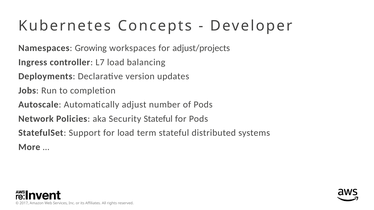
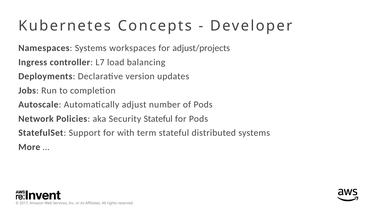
Namespaces Growing: Growing -> Systems
for load: load -> with
